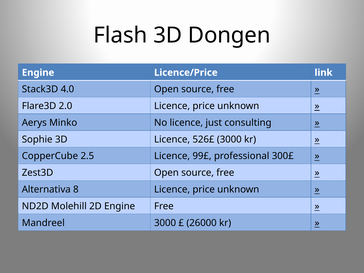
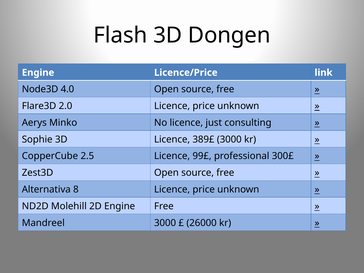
Stack3D: Stack3D -> Node3D
526£: 526£ -> 389£
